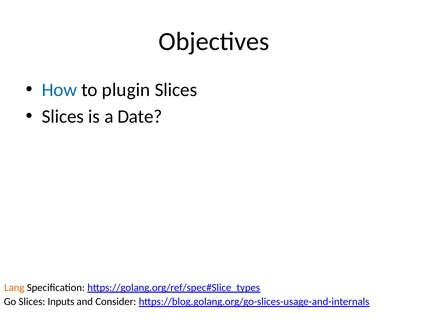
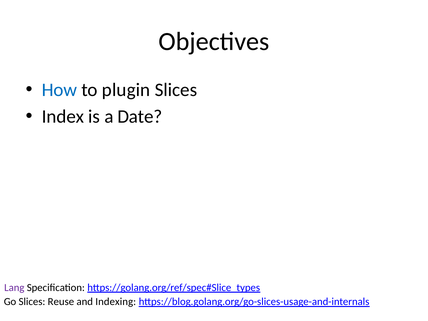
Slices at (63, 116): Slices -> Index
Lang colour: orange -> purple
Inputs: Inputs -> Reuse
Consider: Consider -> Indexing
